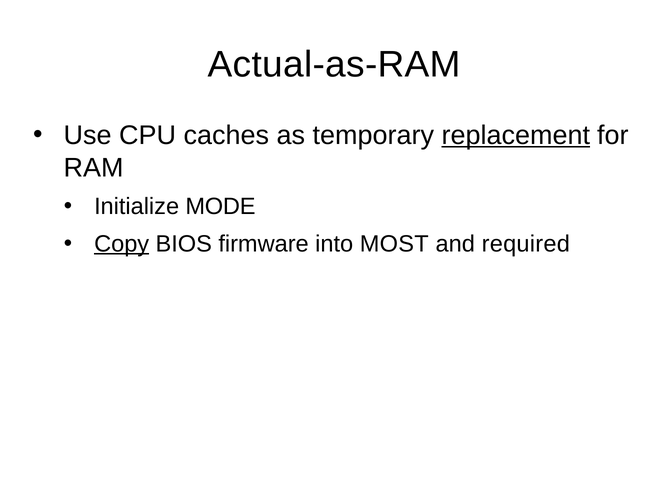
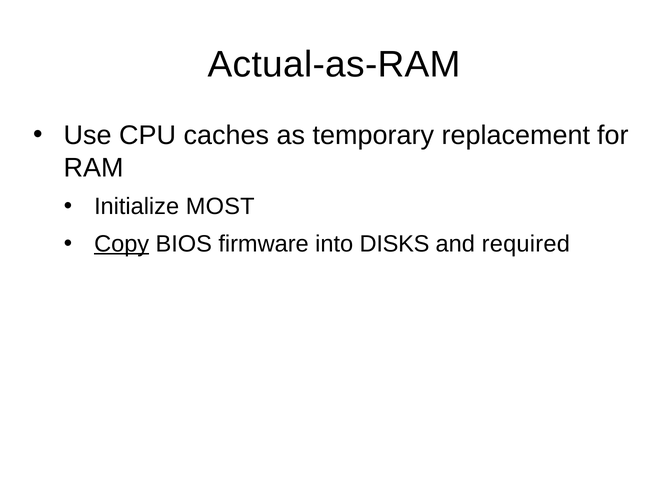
replacement underline: present -> none
MODE: MODE -> MOST
MOST: MOST -> DISKS
